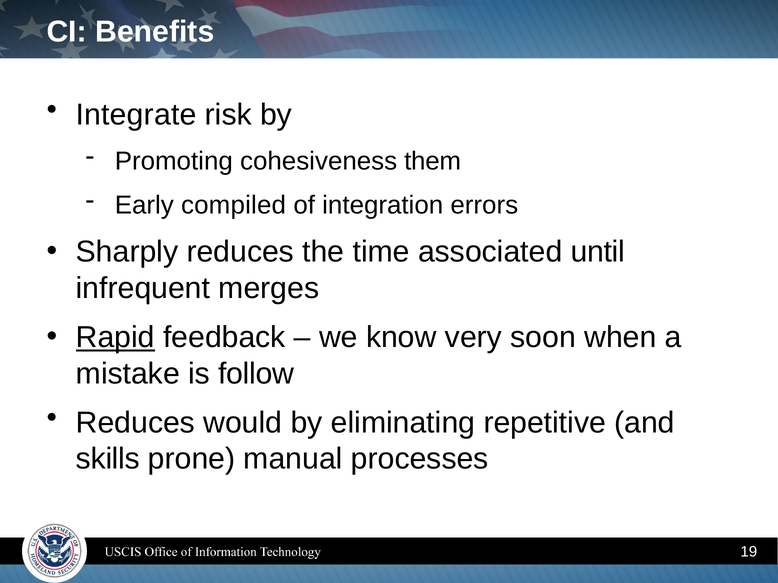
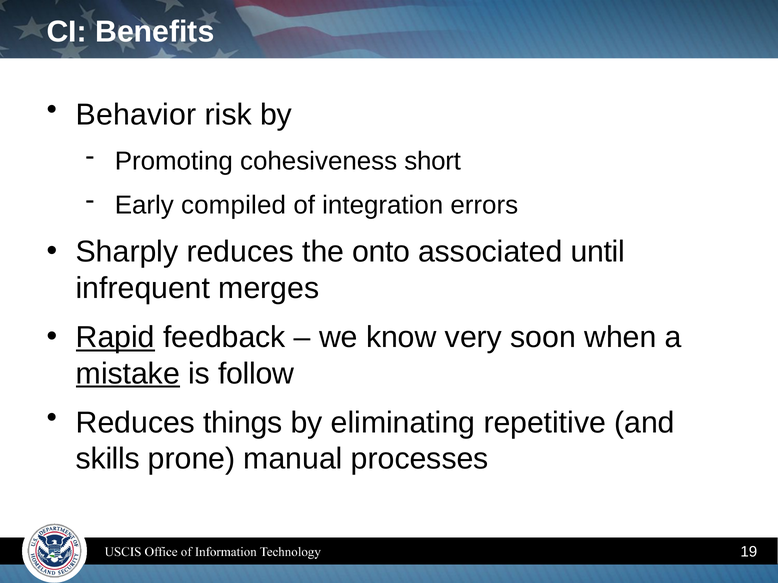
Integrate: Integrate -> Behavior
them: them -> short
time: time -> onto
mistake underline: none -> present
would: would -> things
